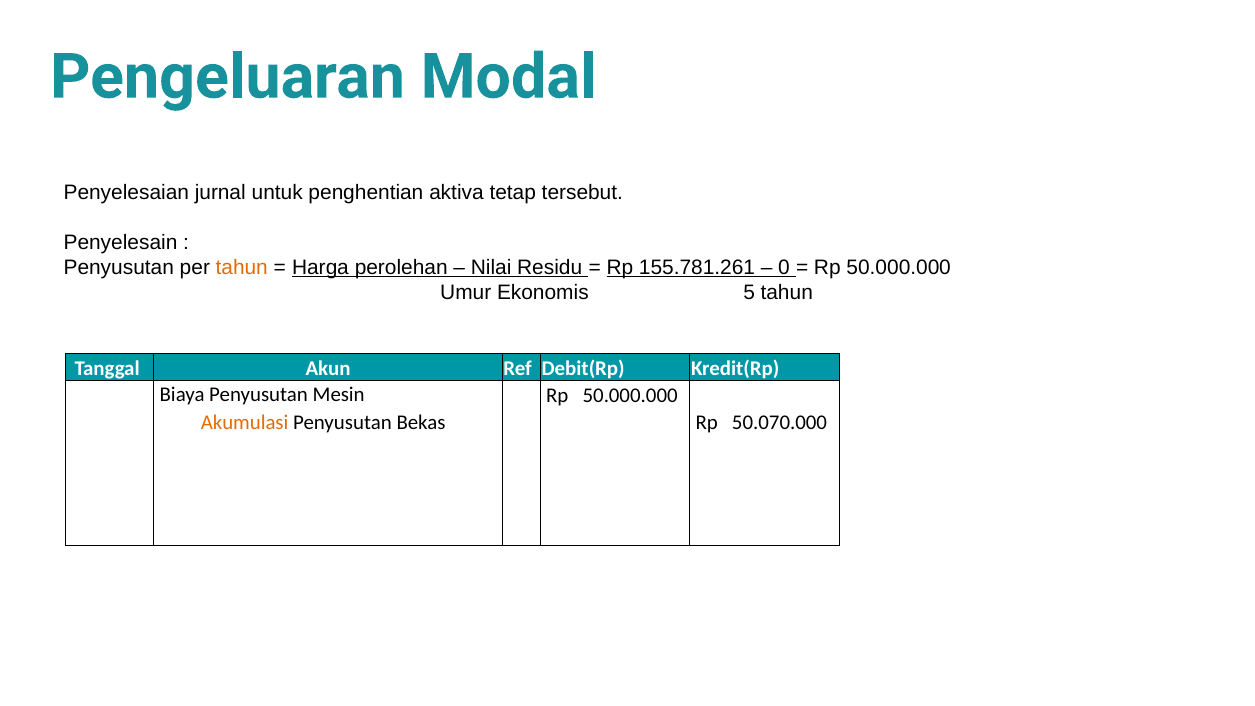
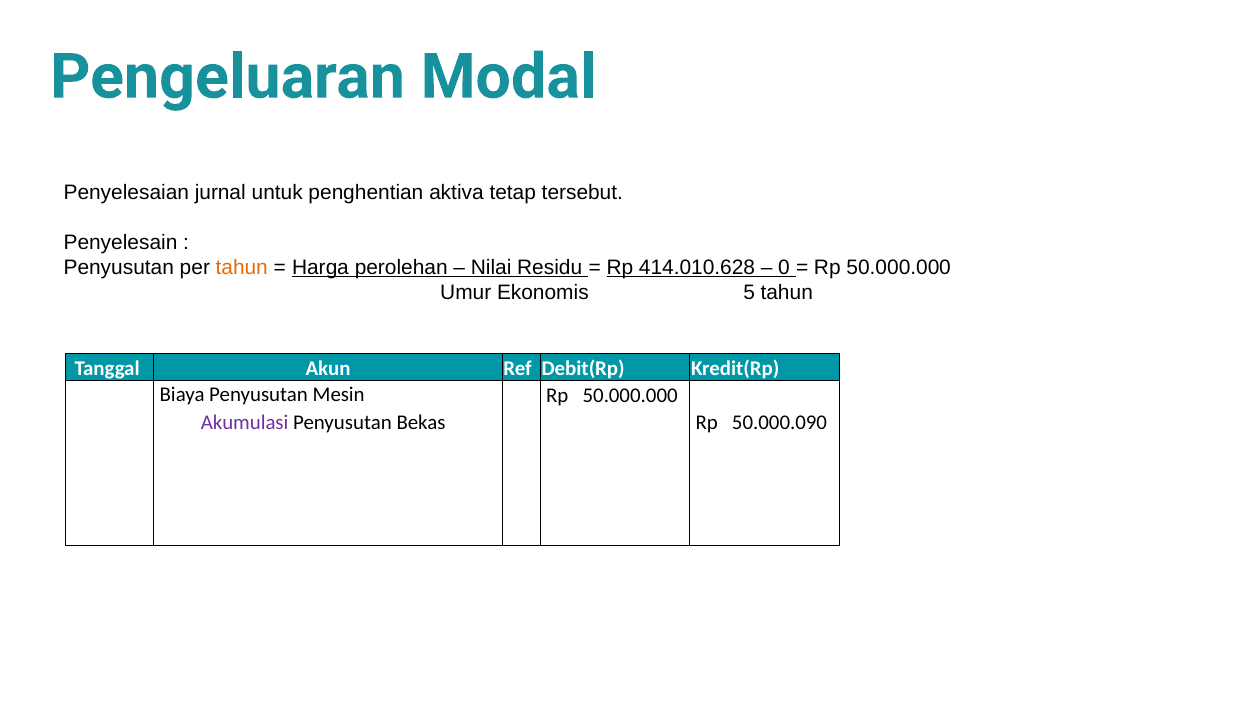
155.781.261: 155.781.261 -> 414.010.628
Akumulasi colour: orange -> purple
50.070.000: 50.070.000 -> 50.000.090
